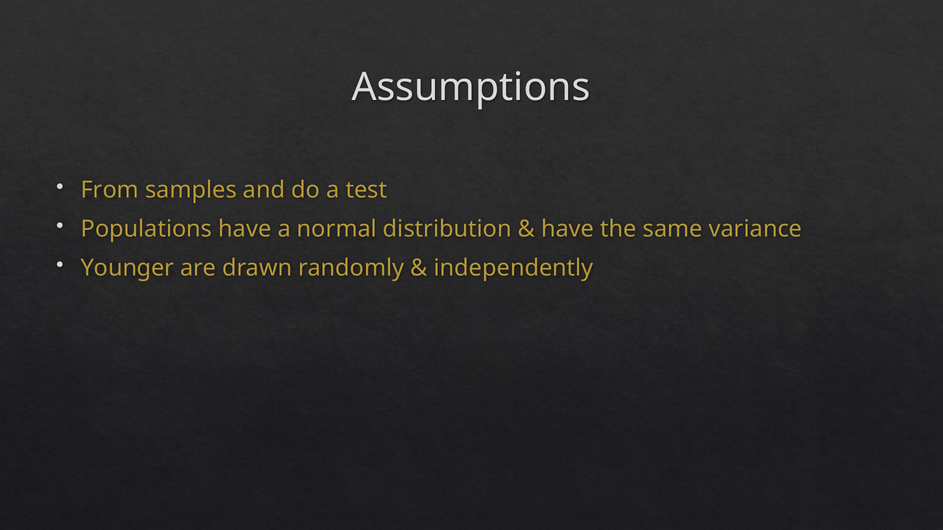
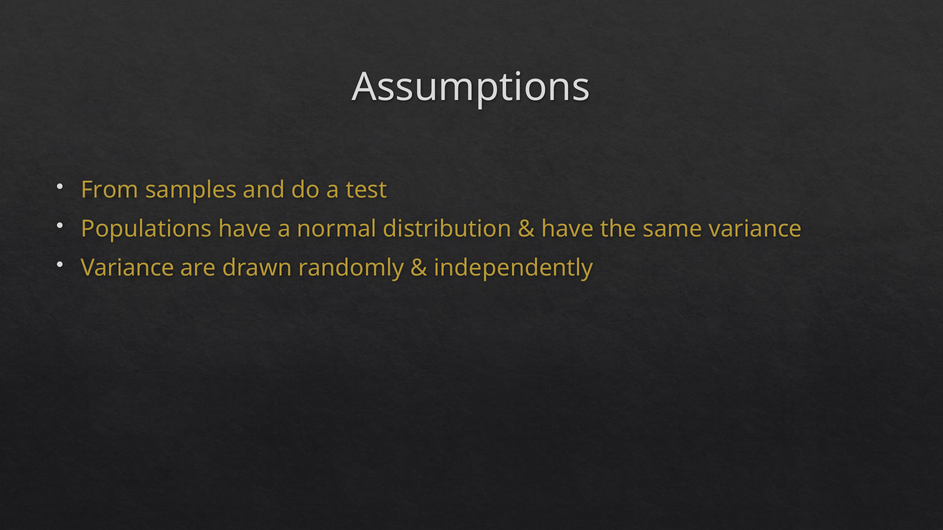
Younger at (127, 268): Younger -> Variance
